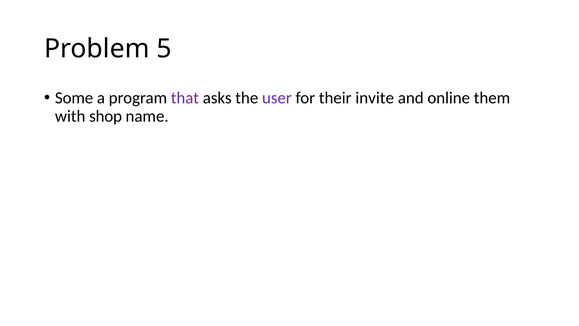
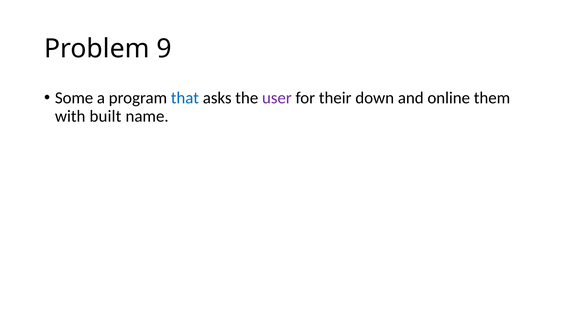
5: 5 -> 9
that colour: purple -> blue
invite: invite -> down
shop: shop -> built
